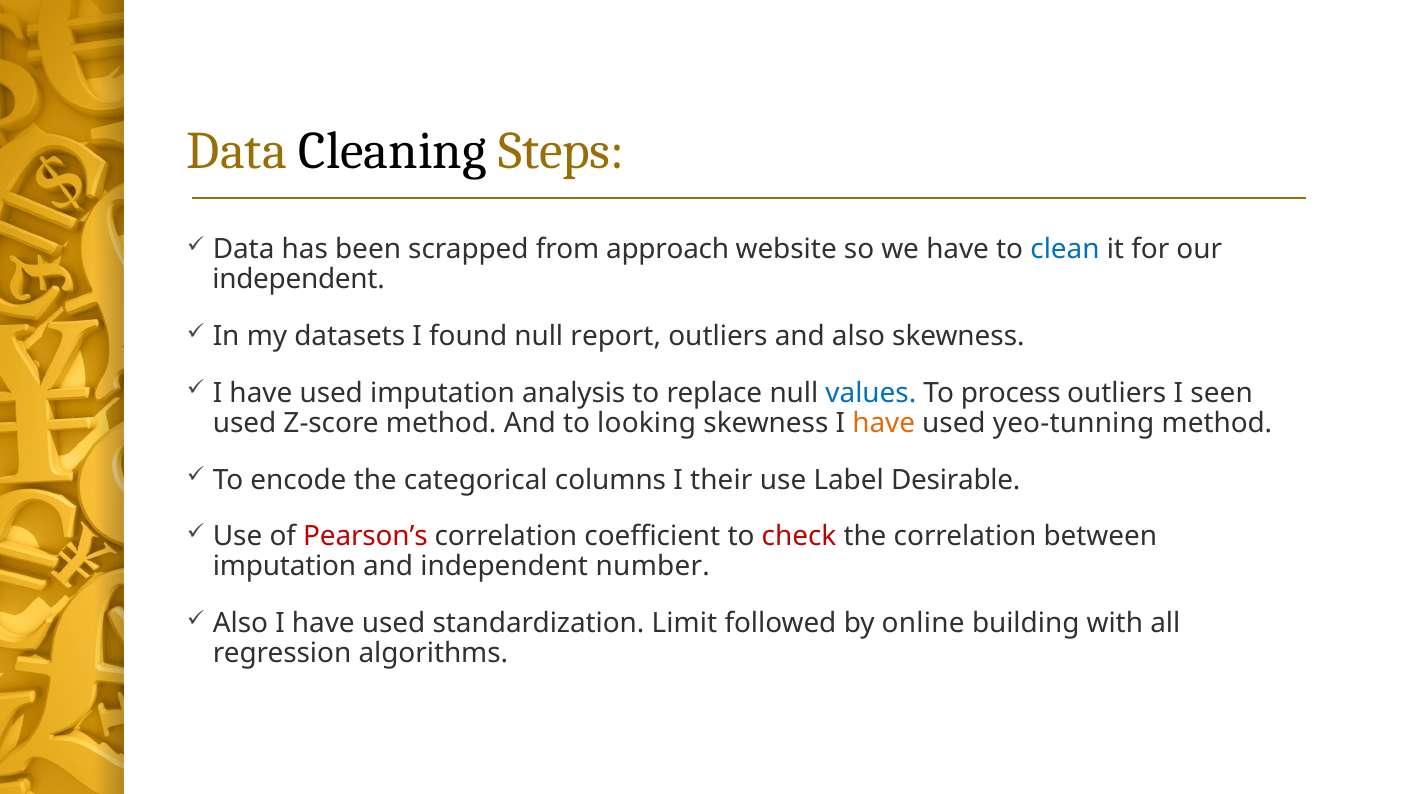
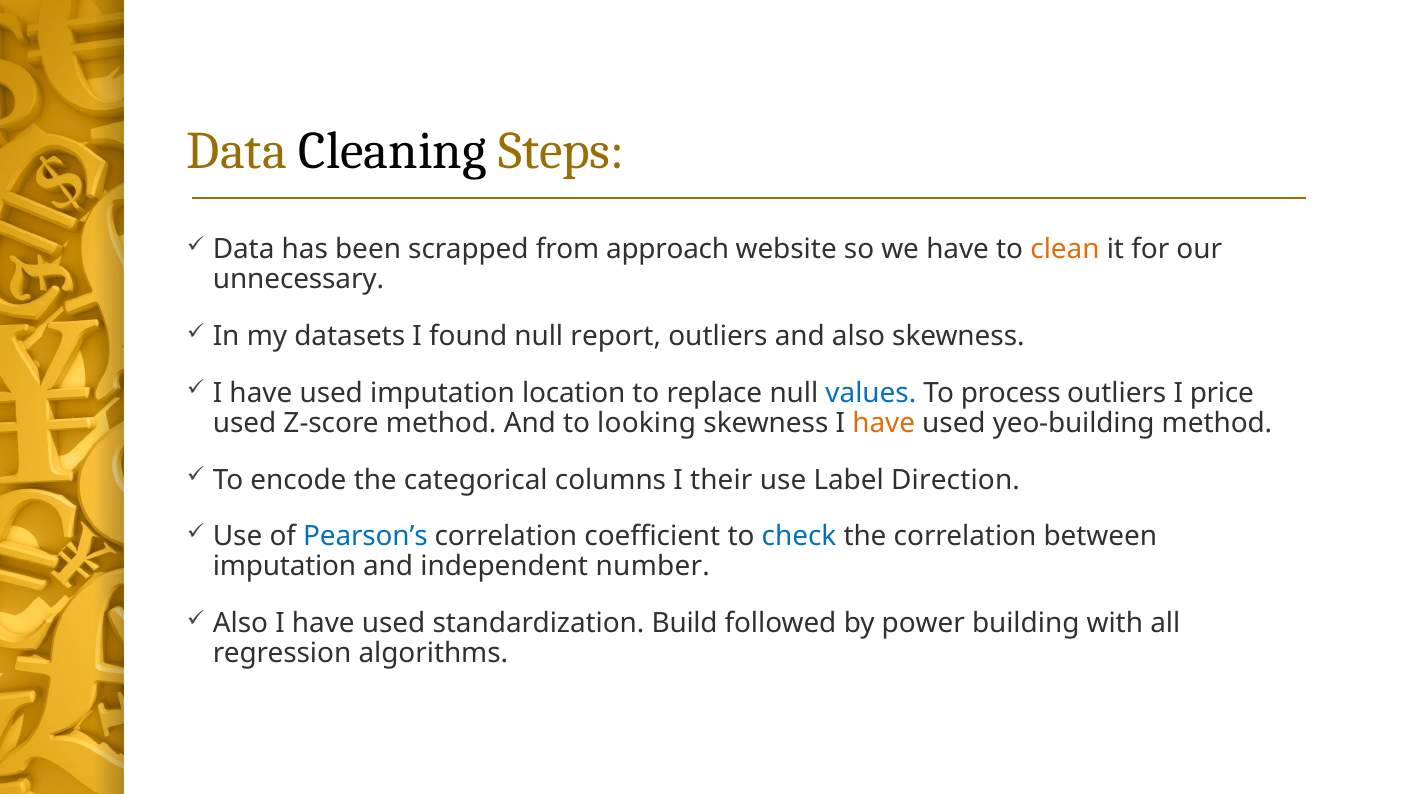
clean colour: blue -> orange
independent at (299, 280): independent -> unnecessary
analysis: analysis -> location
seen: seen -> price
yeo-tunning: yeo-tunning -> yeo-building
Desirable: Desirable -> Direction
Pearson’s colour: red -> blue
check colour: red -> blue
Limit: Limit -> Build
online: online -> power
